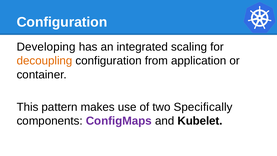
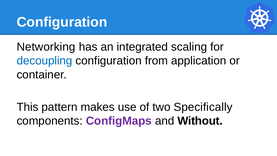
Developing: Developing -> Networking
decoupling colour: orange -> blue
Kubelet: Kubelet -> Without
